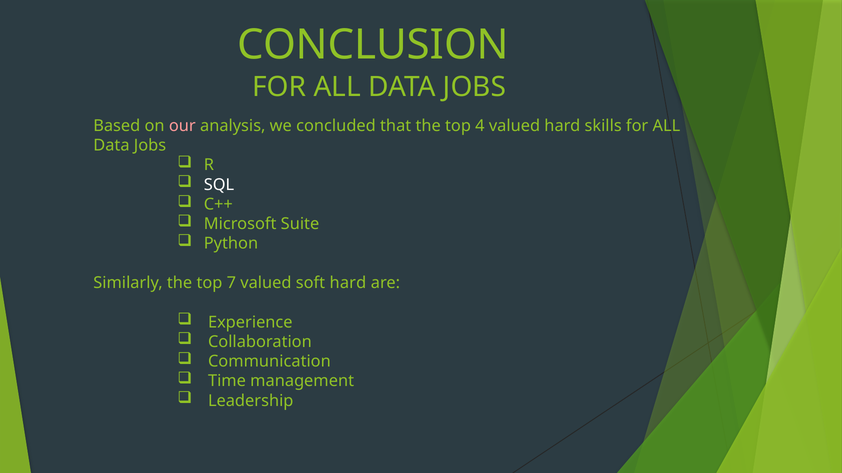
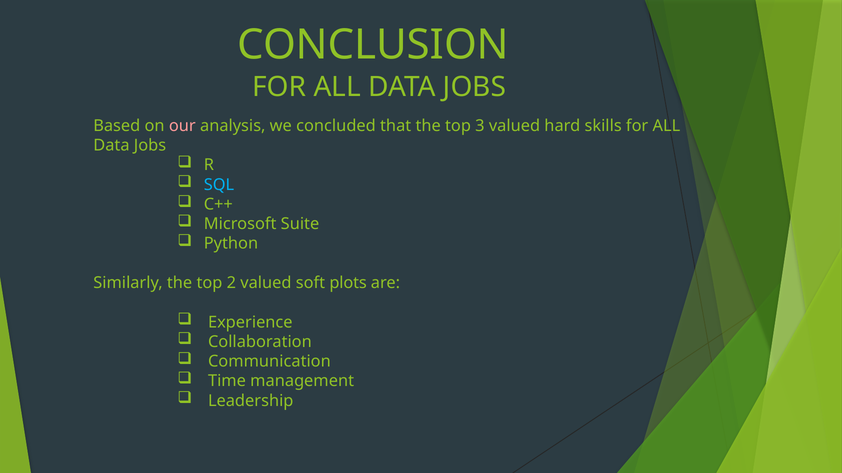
4: 4 -> 3
SQL colour: white -> light blue
7: 7 -> 2
soft hard: hard -> plots
